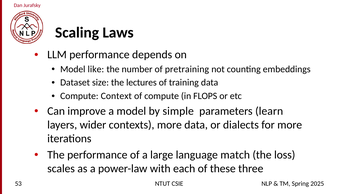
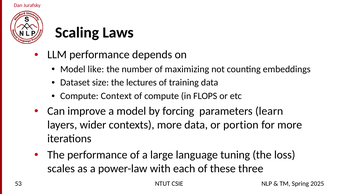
pretraining: pretraining -> maximizing
simple: simple -> forcing
dialects: dialects -> portion
match: match -> tuning
